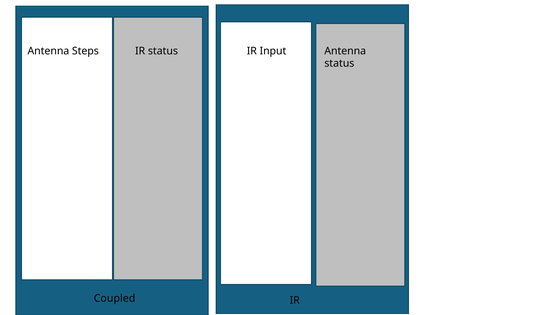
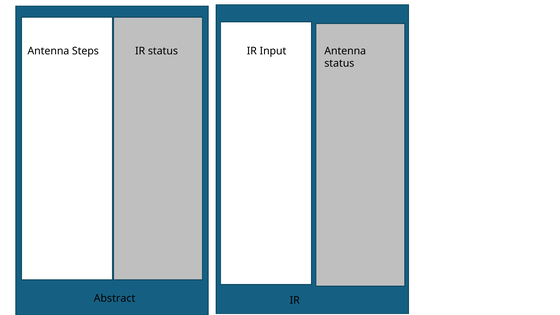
Coupled: Coupled -> Abstract
